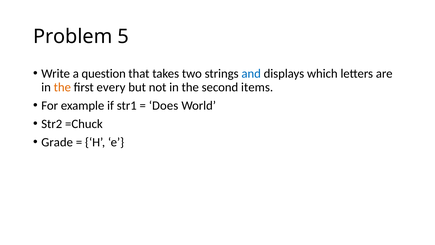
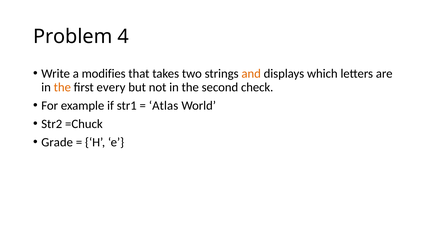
5: 5 -> 4
question: question -> modifies
and colour: blue -> orange
items: items -> check
Does: Does -> Atlas
